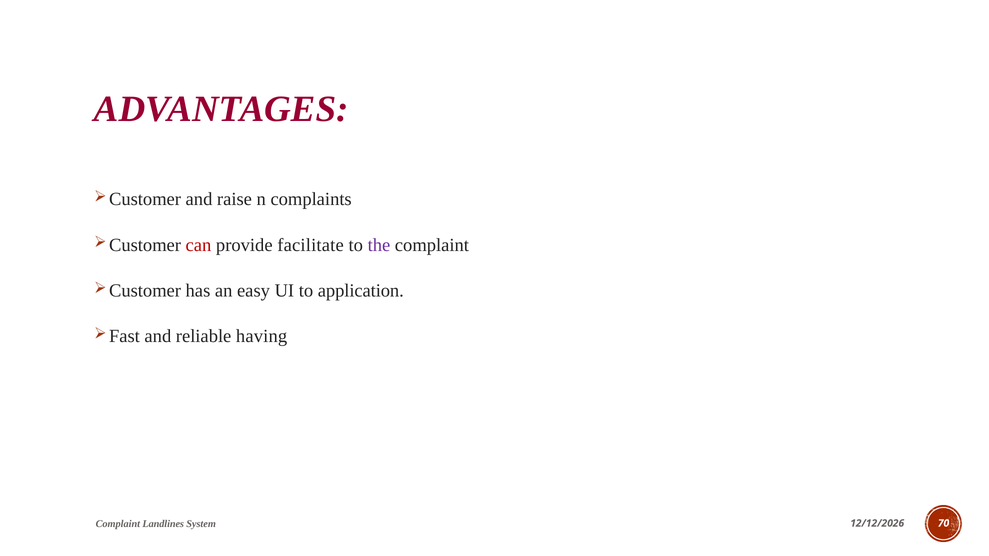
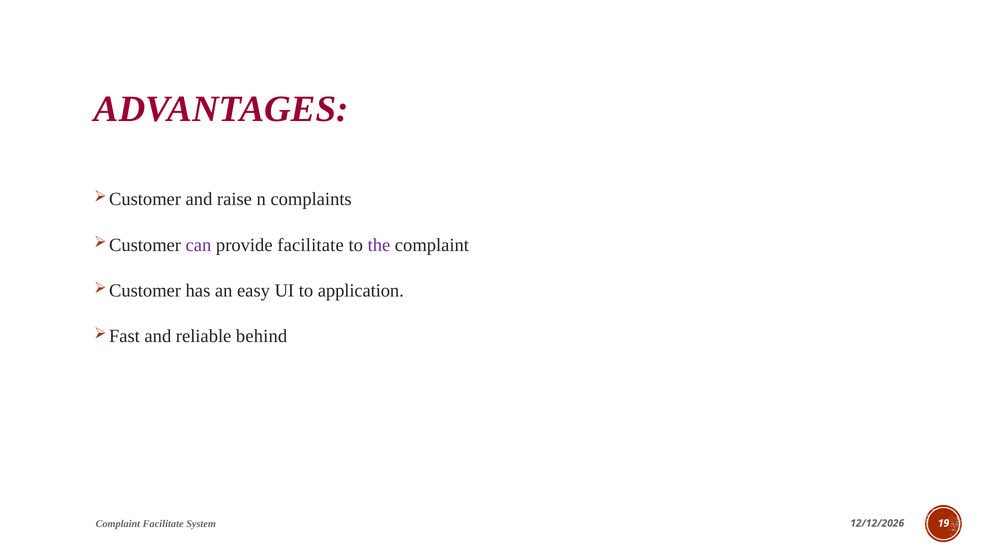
can colour: red -> purple
having: having -> behind
Complaint Landlines: Landlines -> Facilitate
70: 70 -> 19
